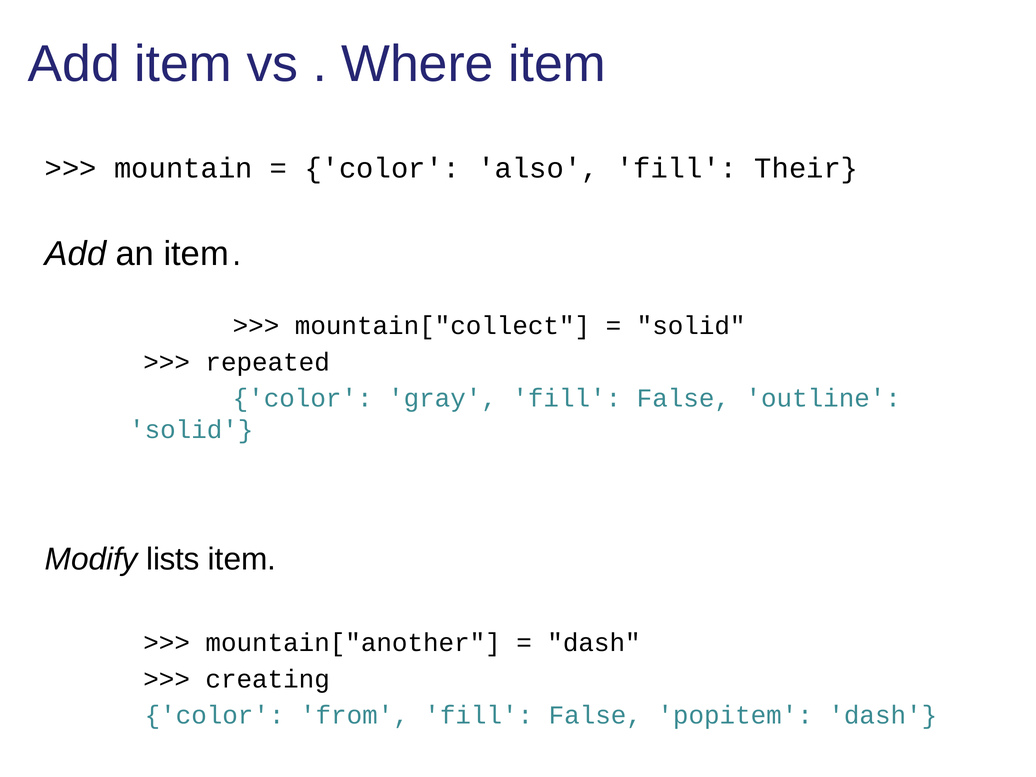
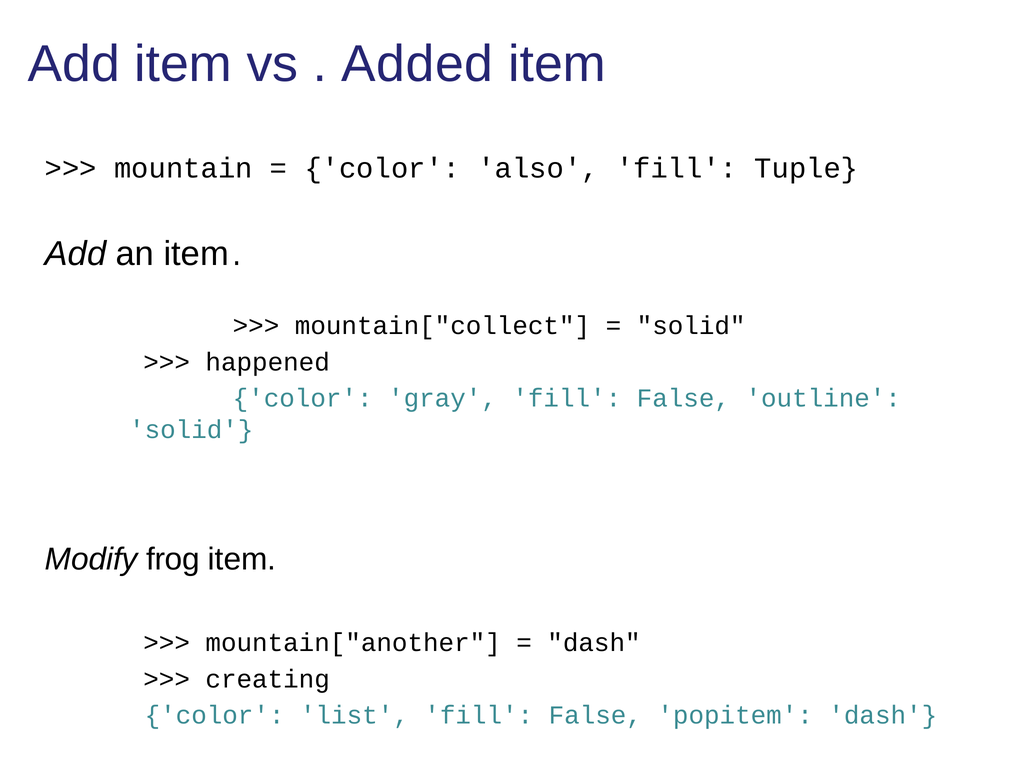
Where: Where -> Added
Their: Their -> Tuple
repeated: repeated -> happened
lists: lists -> frog
from: from -> list
